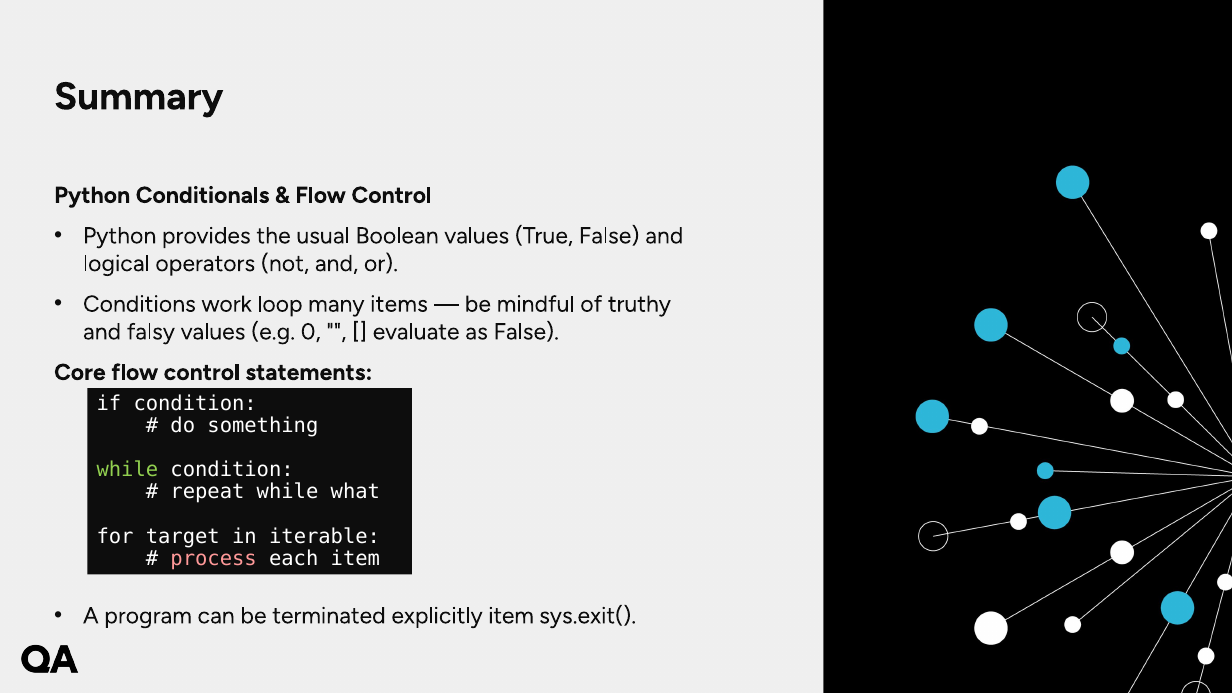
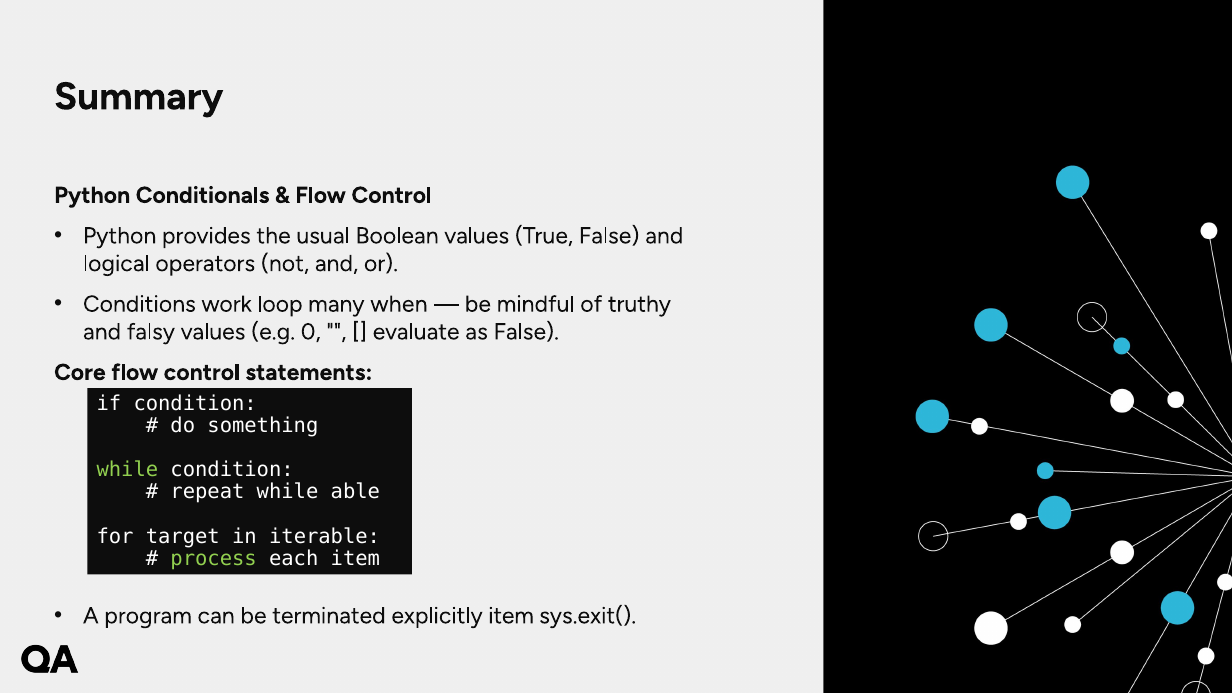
items: items -> when
what: what -> able
process colour: pink -> light green
